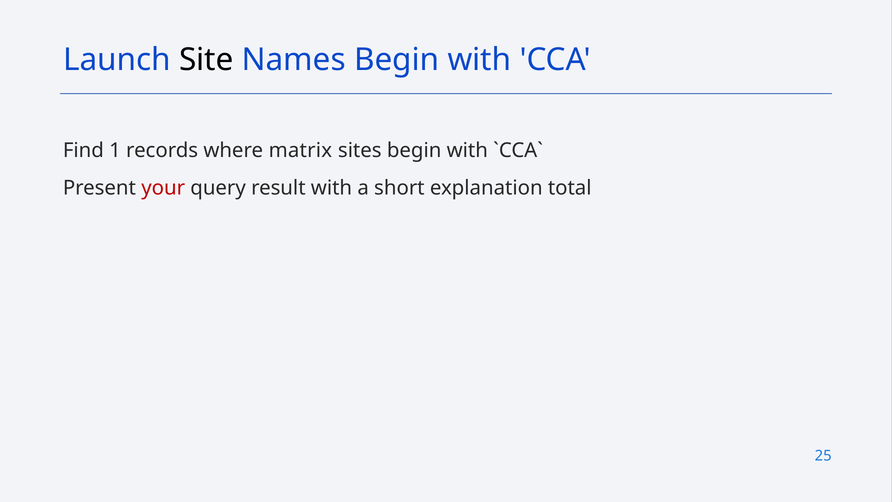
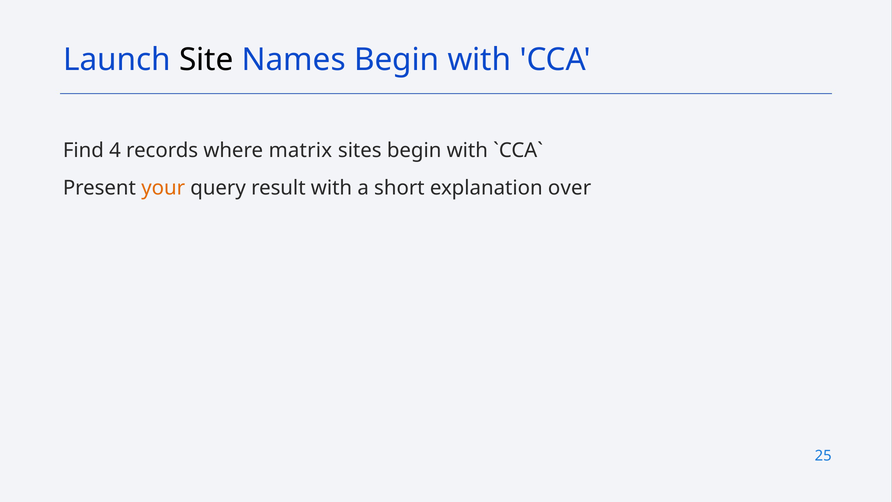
1: 1 -> 4
your colour: red -> orange
total: total -> over
